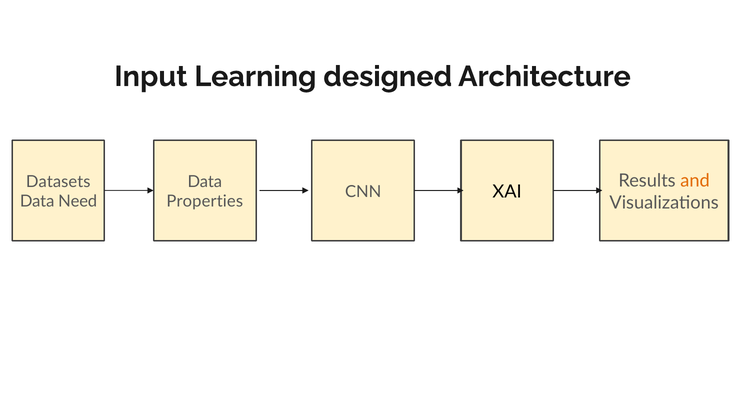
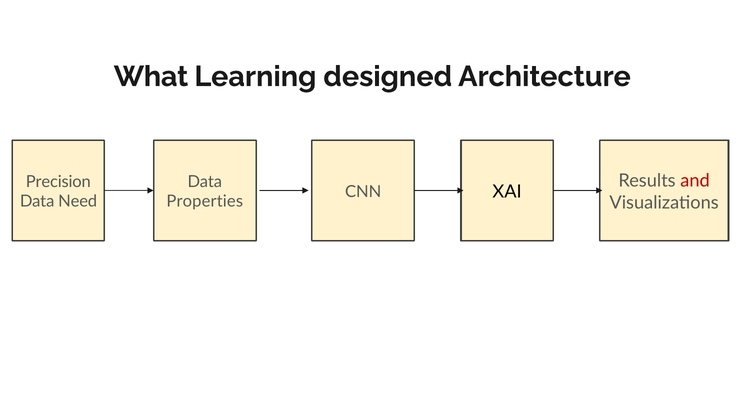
Input: Input -> What
and colour: orange -> red
Datasets: Datasets -> Precision
